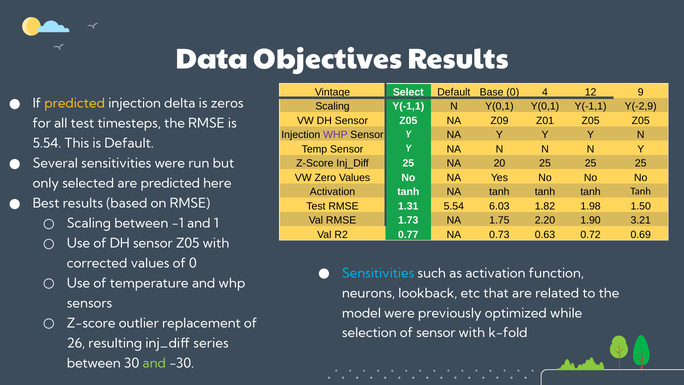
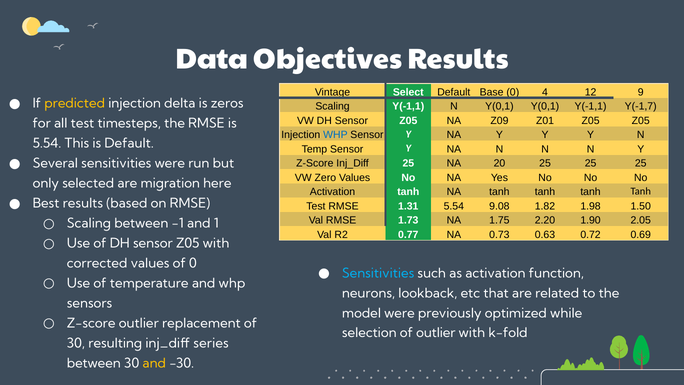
Y(-2,9: Y(-2,9 -> Y(-1,7
WHP at (335, 135) colour: purple -> blue
are predicted: predicted -> migration
6.03: 6.03 -> 9.08
3.21: 3.21 -> 2.05
of sensor: sensor -> outlier
26 at (76, 343): 26 -> 30
and at (154, 363) colour: light green -> yellow
